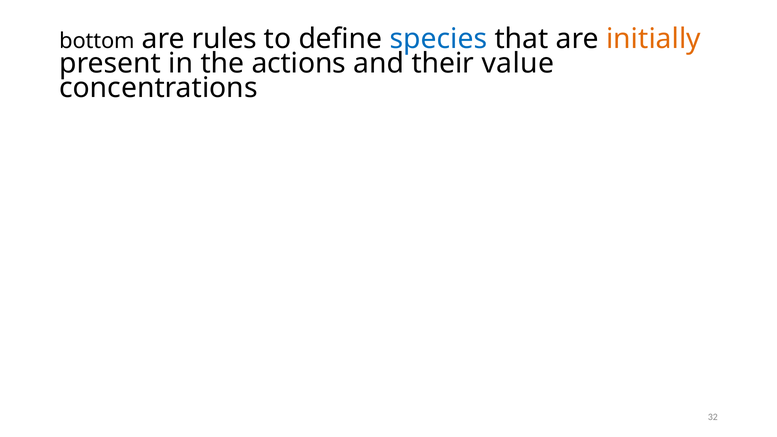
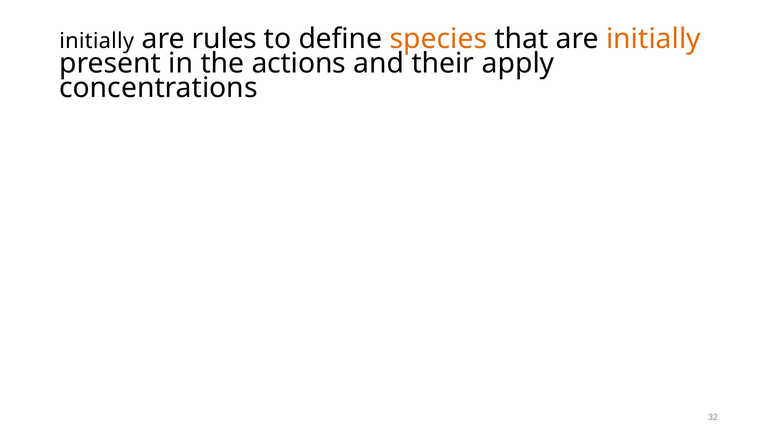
bottom at (97, 41): bottom -> initially
species colour: blue -> orange
value: value -> apply
